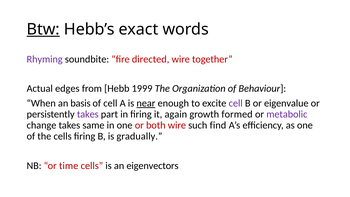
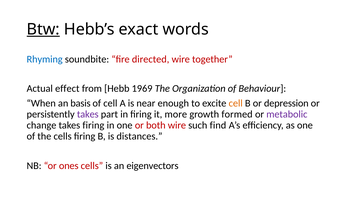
Rhyming colour: purple -> blue
edges: edges -> effect
1999: 1999 -> 1969
near underline: present -> none
cell at (236, 103) colour: purple -> orange
eigenvalue: eigenvalue -> depression
again: again -> more
takes same: same -> firing
gradually: gradually -> distances
time: time -> ones
